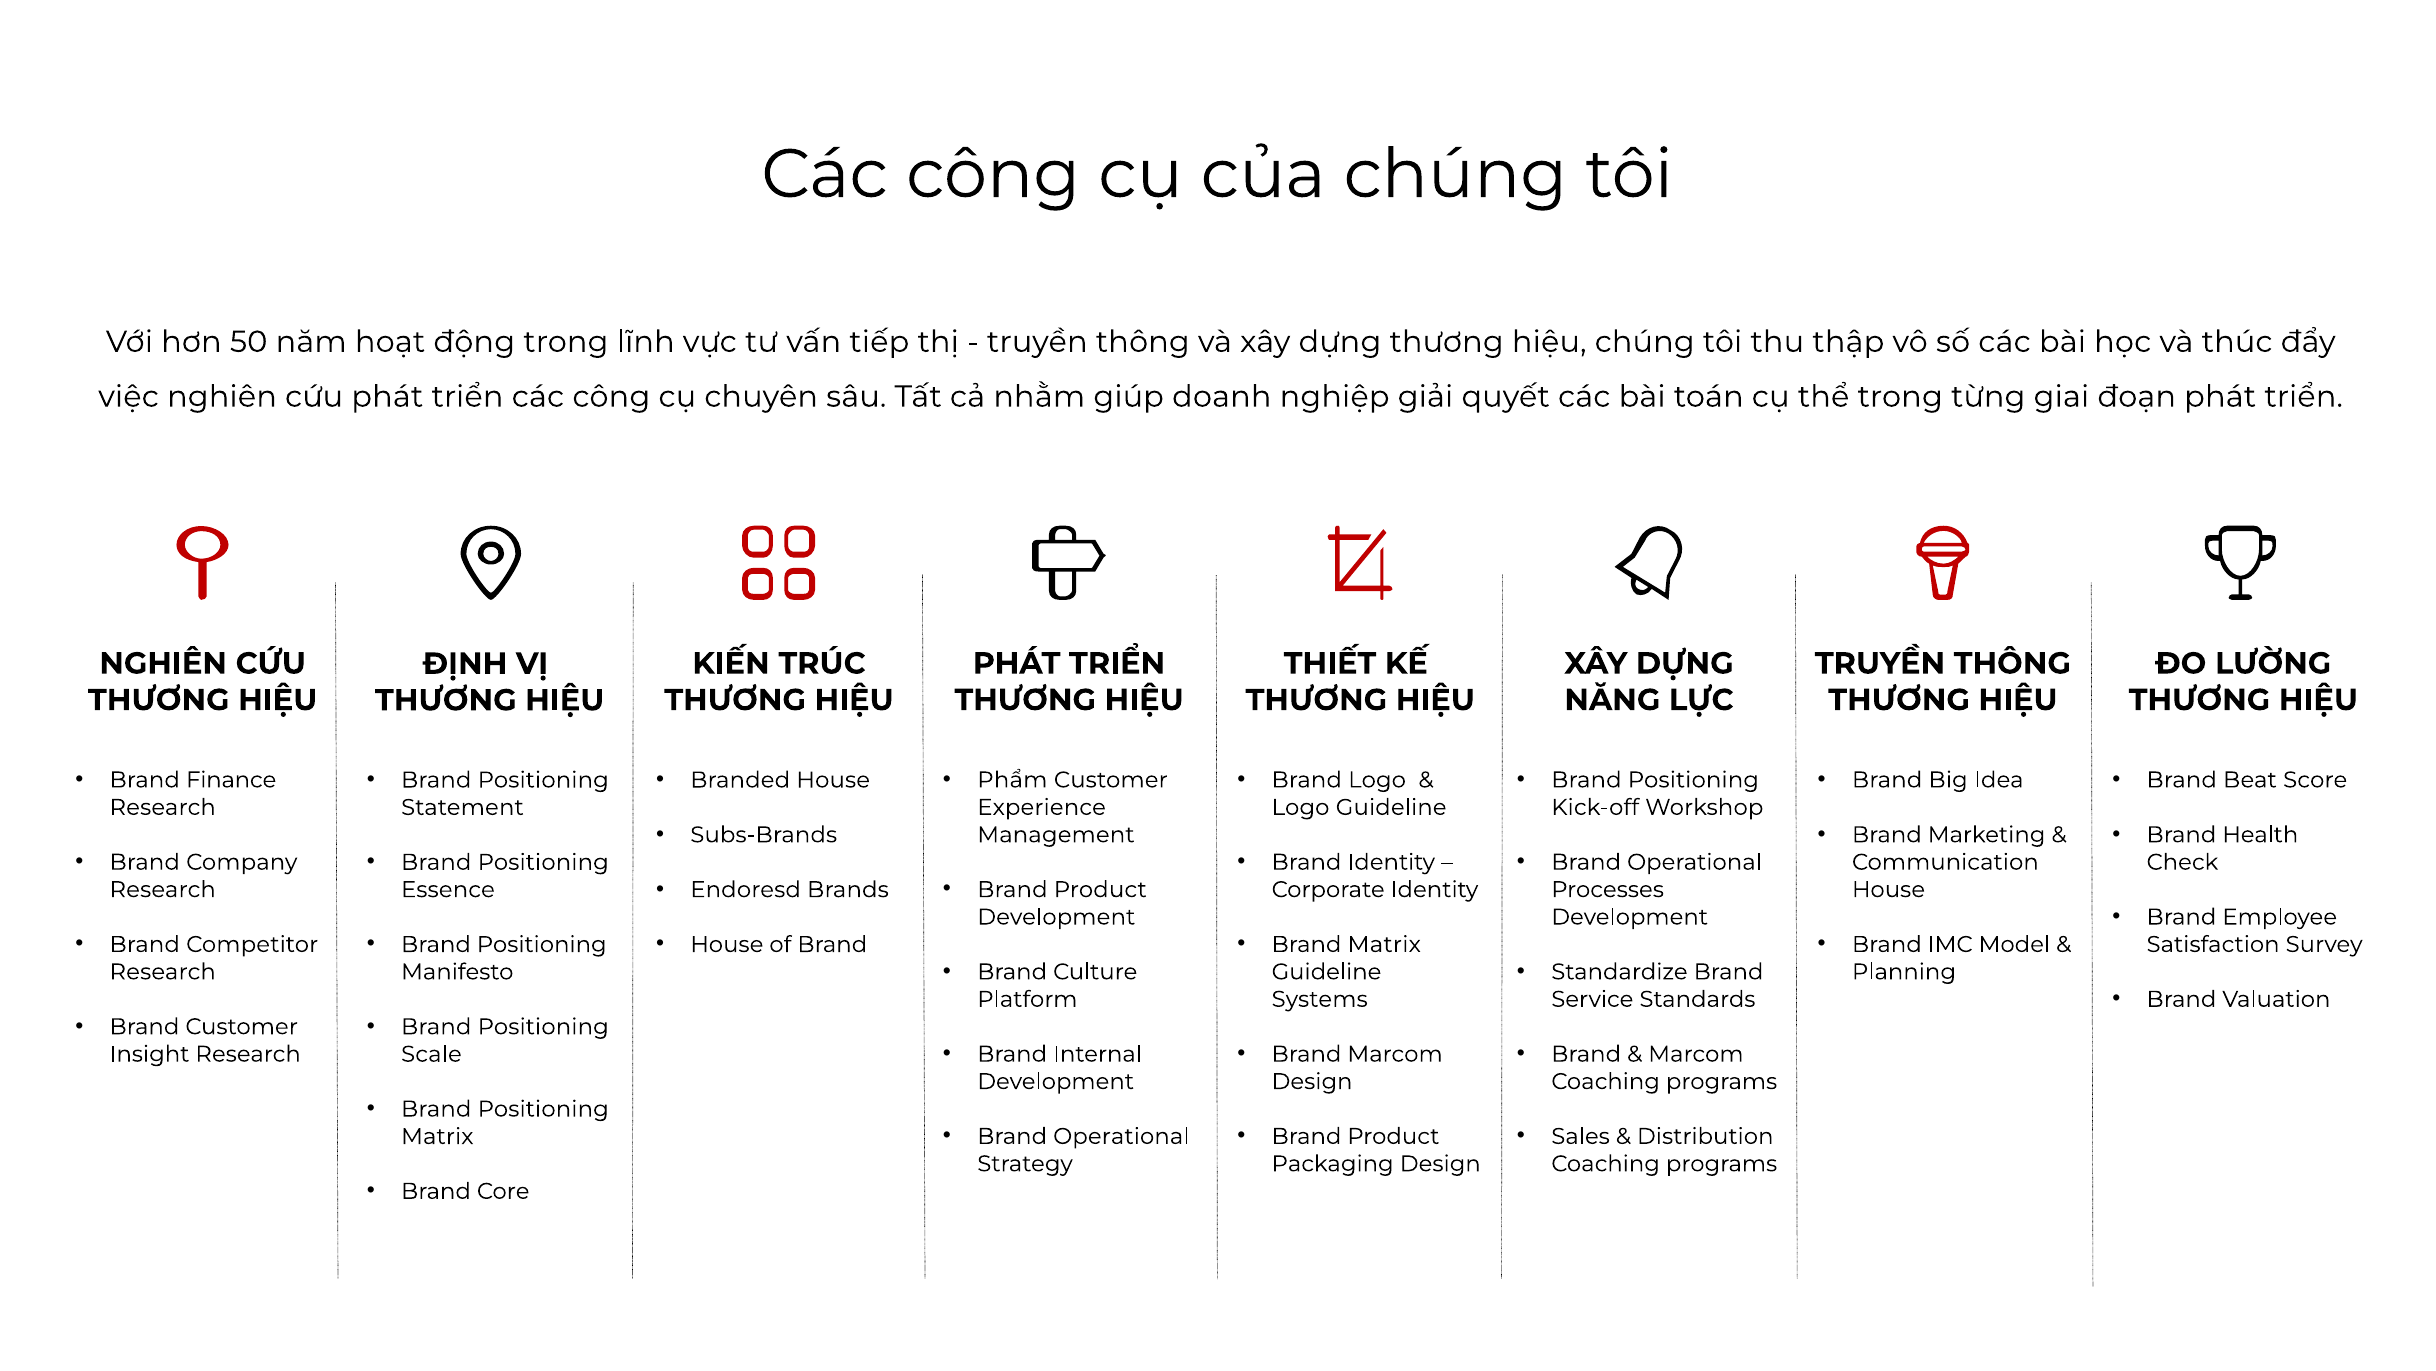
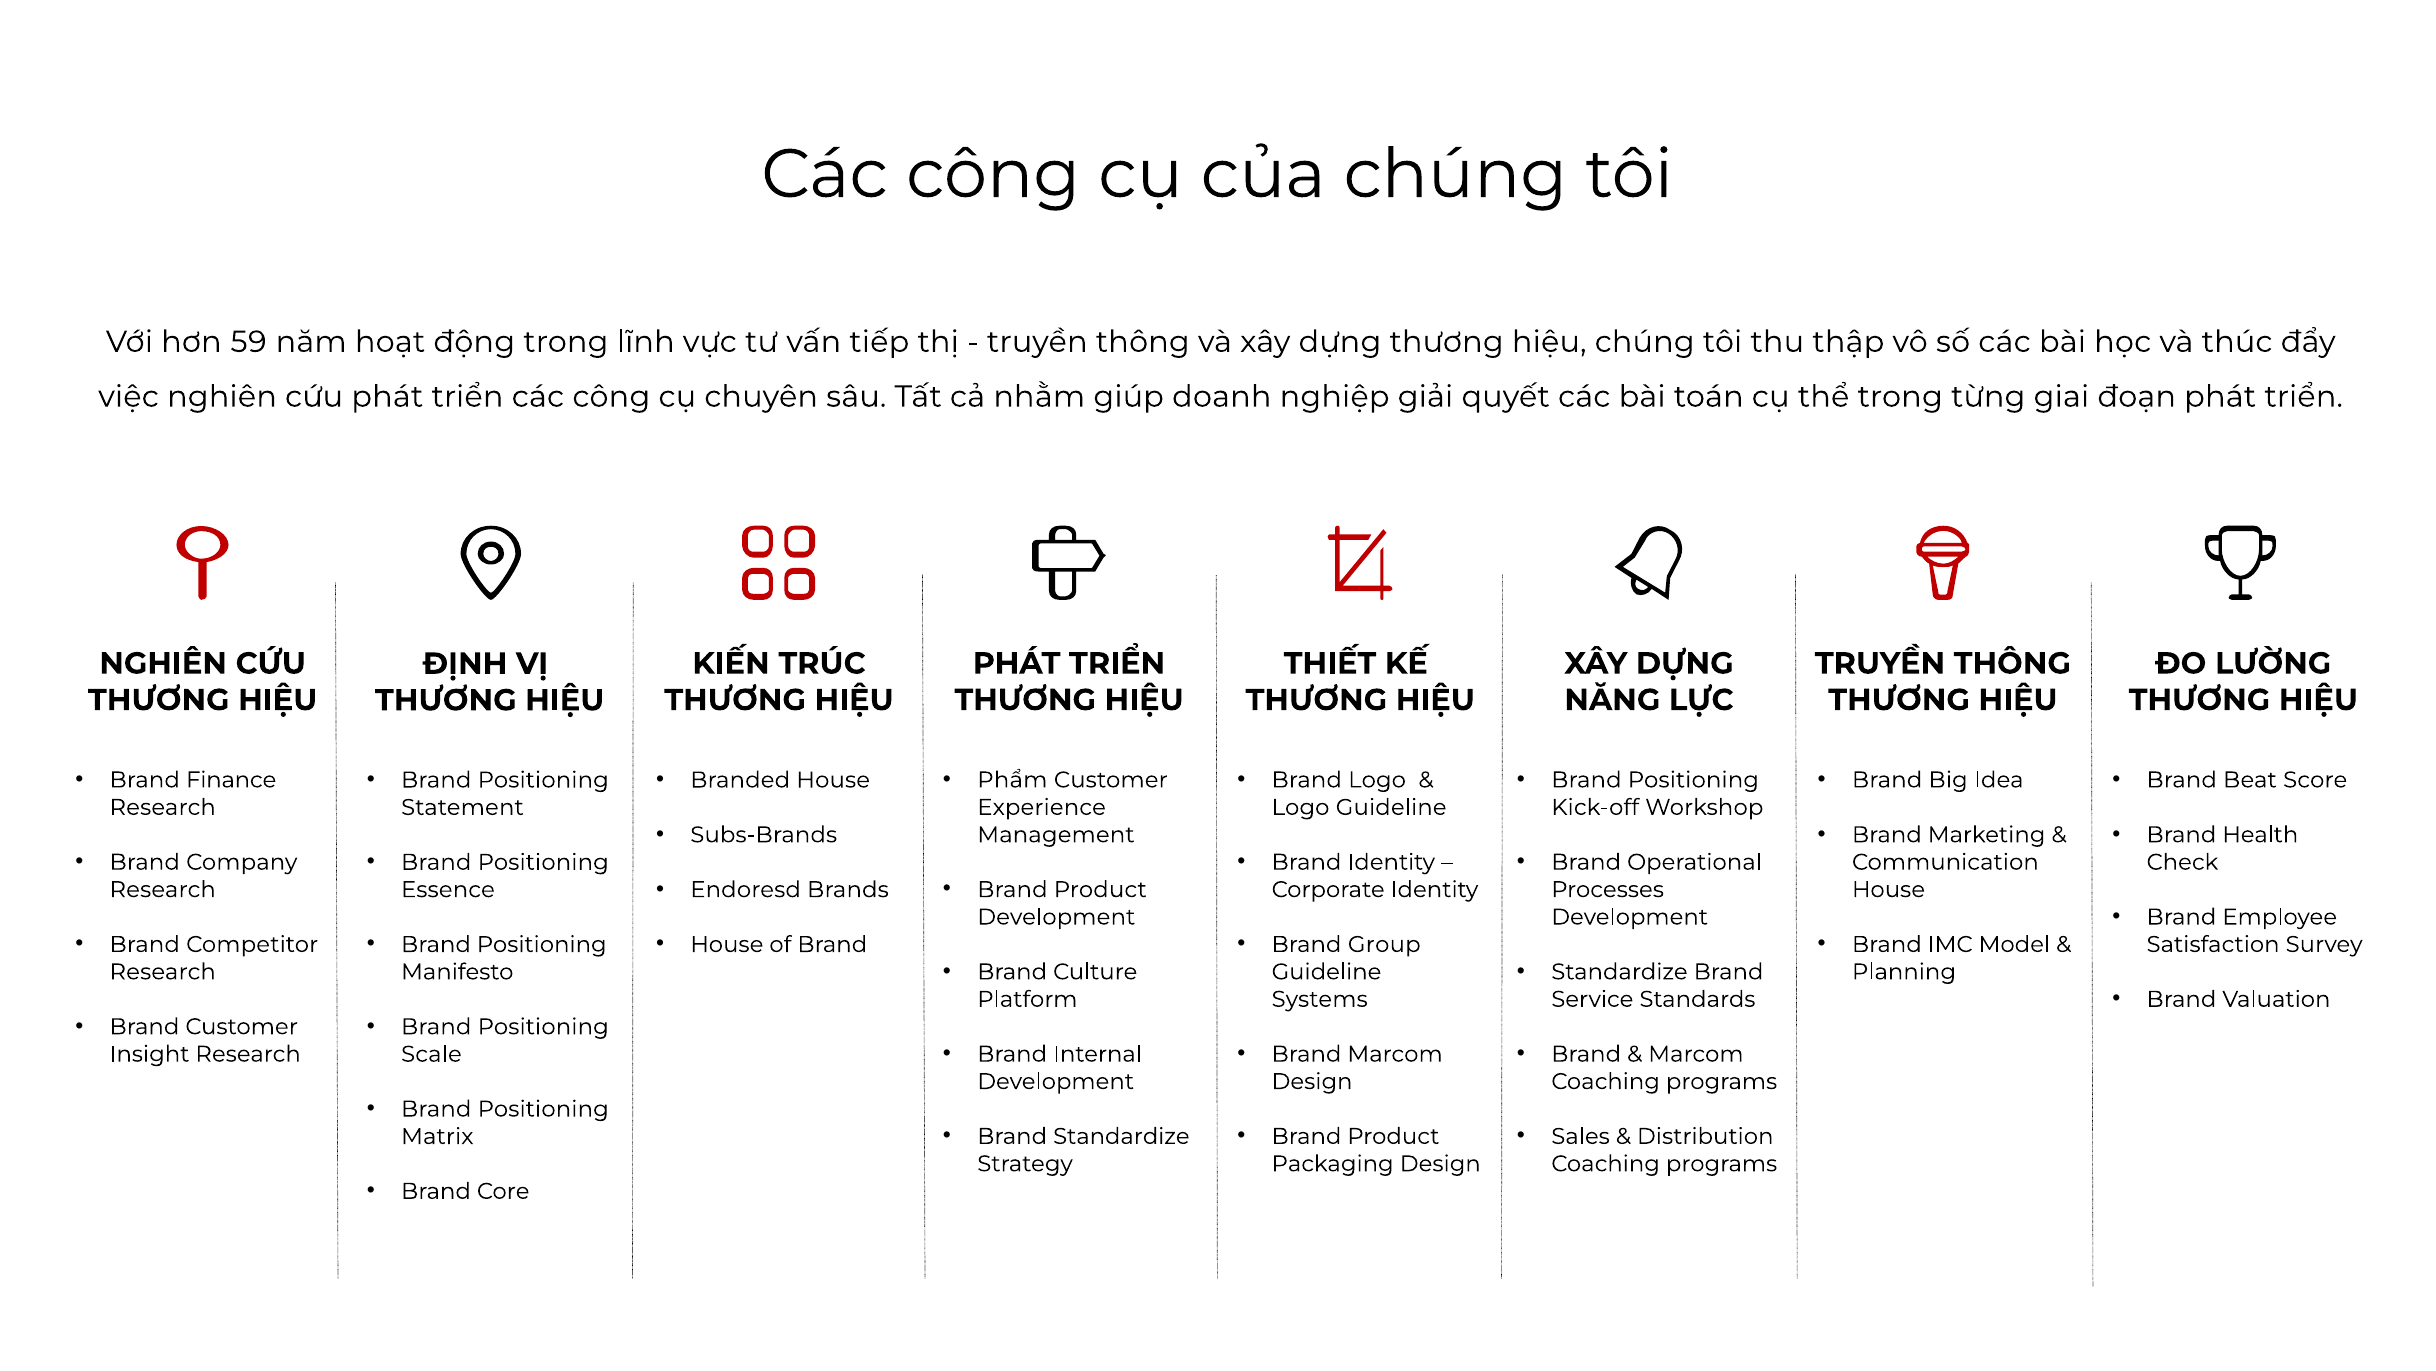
50: 50 -> 59
Brand Matrix: Matrix -> Group
Operational at (1121, 1136): Operational -> Standardize
